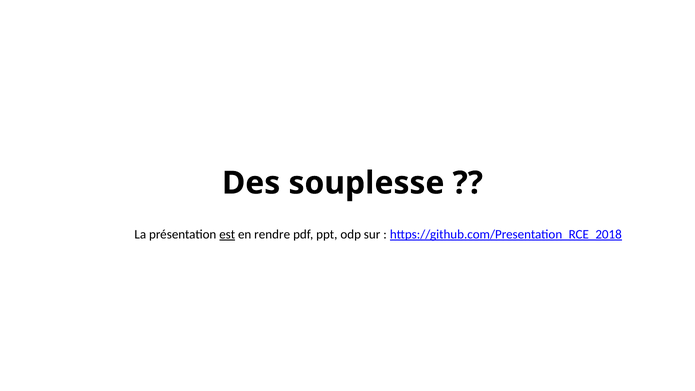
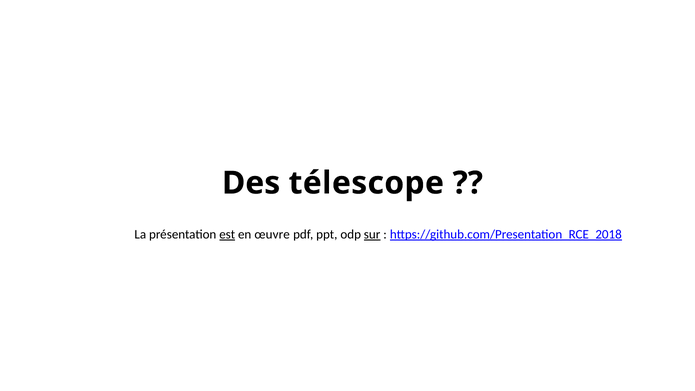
souplesse: souplesse -> télescope
rendre: rendre -> œuvre
sur underline: none -> present
